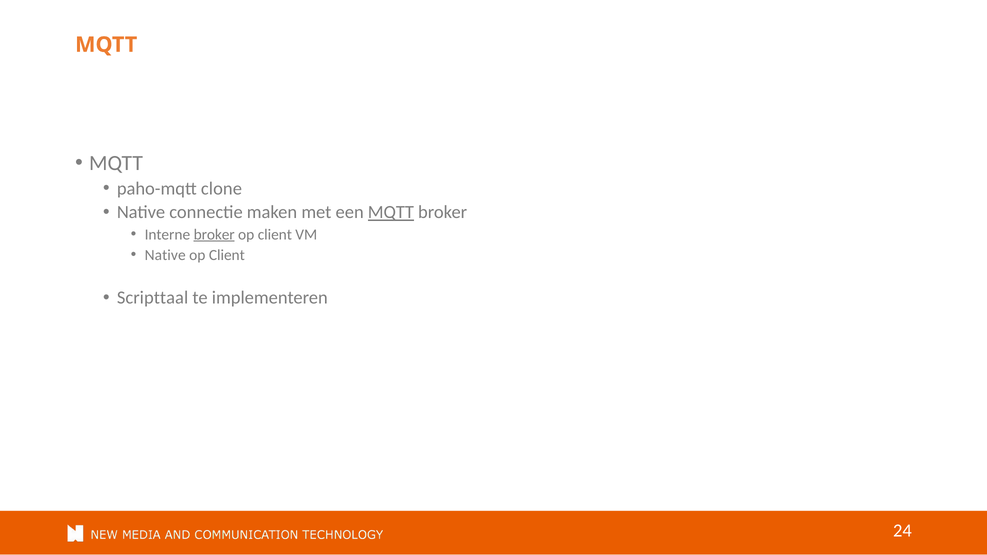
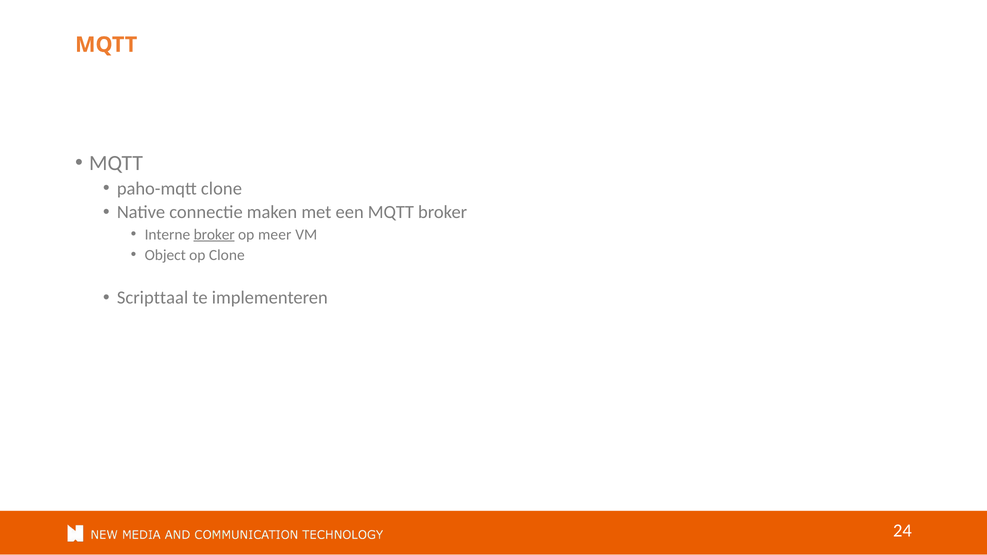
MQTT at (391, 212) underline: present -> none
client at (275, 235): client -> meer
Native at (165, 255): Native -> Object
Client at (227, 255): Client -> Clone
